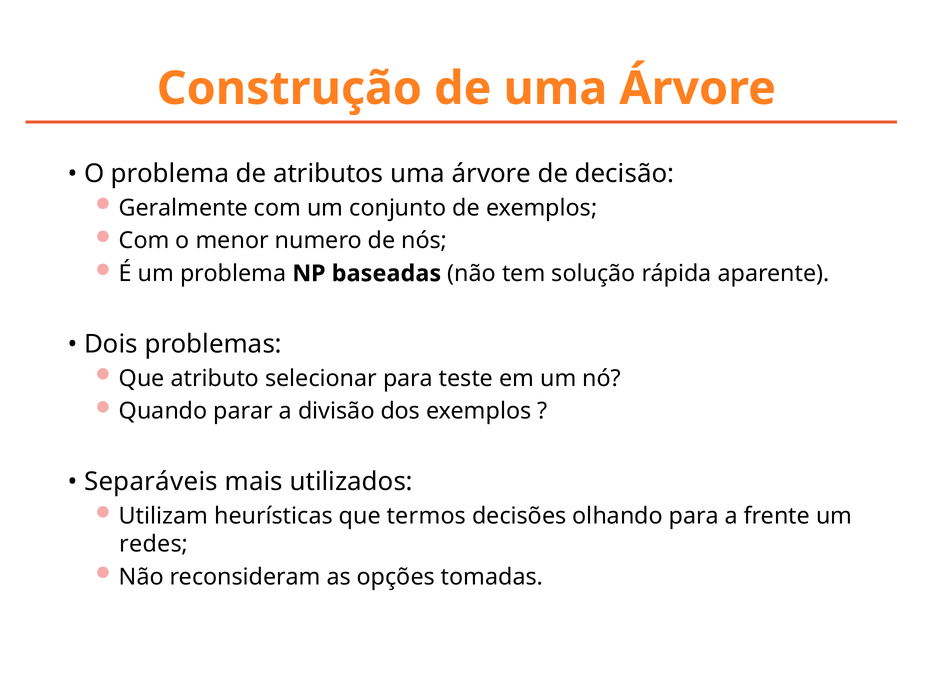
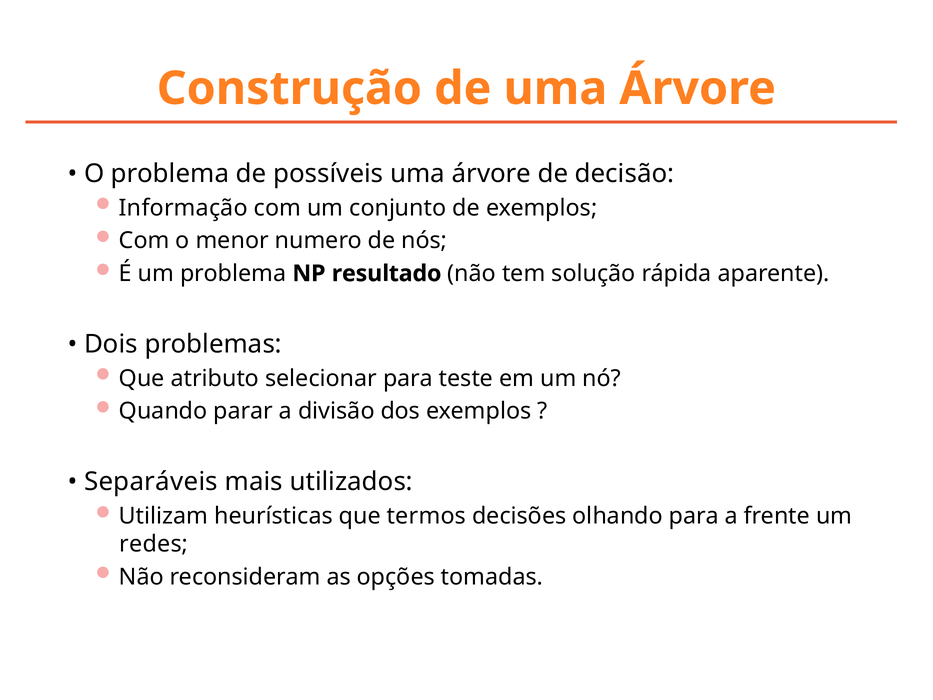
atributos: atributos -> possíveis
Geralmente: Geralmente -> Informação
baseadas: baseadas -> resultado
